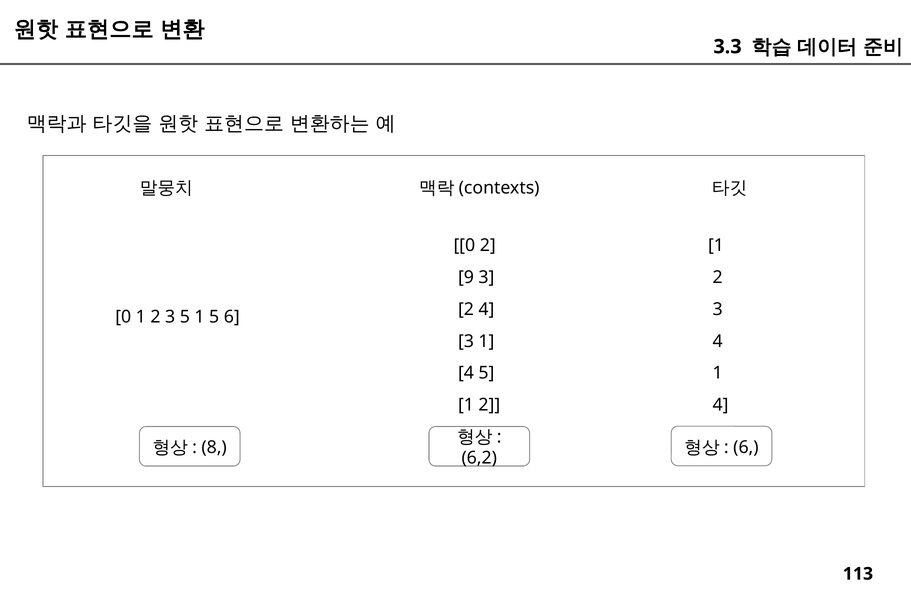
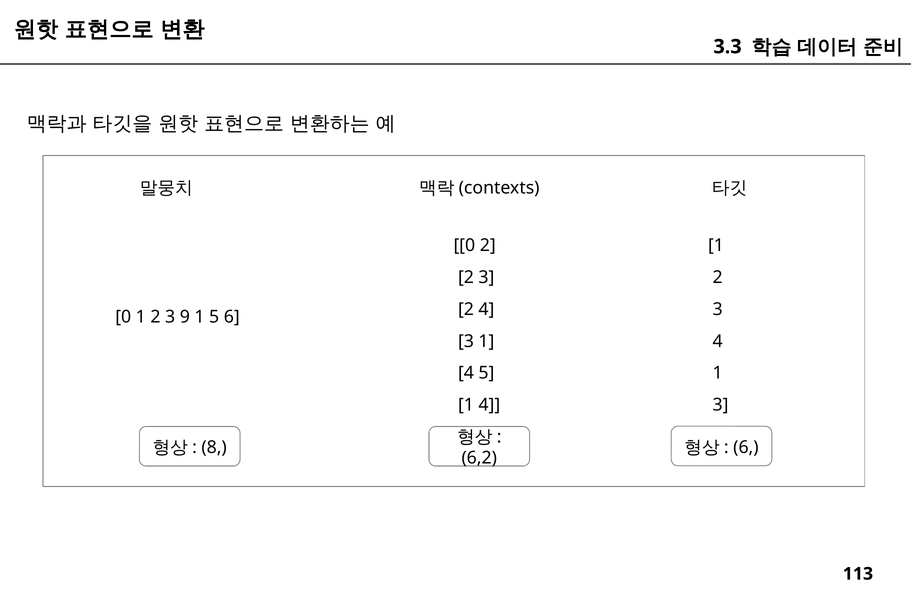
9 at (466, 278): 9 -> 2
3 5: 5 -> 9
2 at (489, 405): 2 -> 4
4 at (721, 405): 4 -> 3
